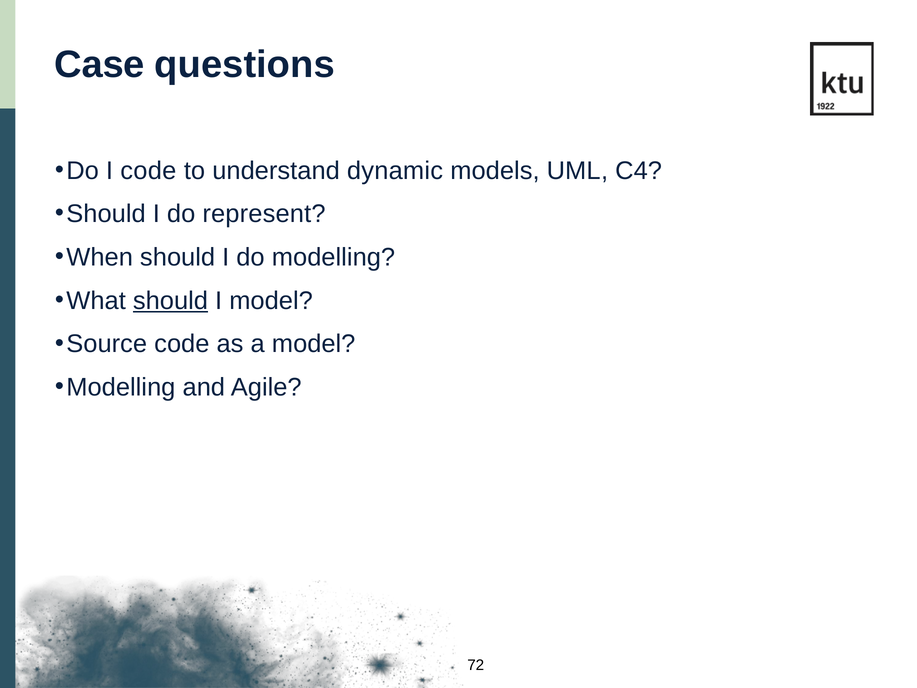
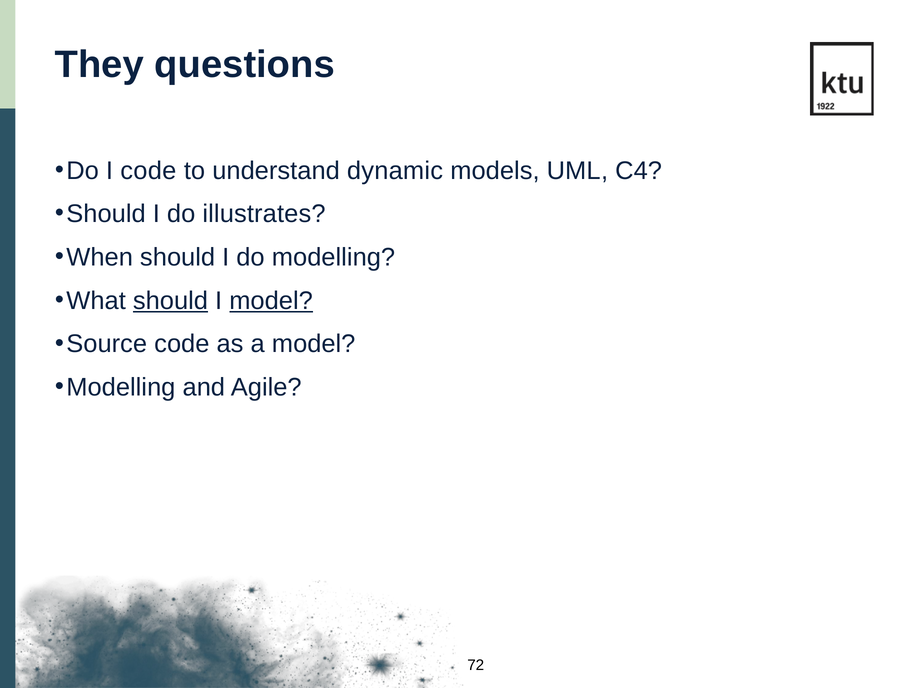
Case: Case -> They
represent: represent -> illustrates
model at (271, 301) underline: none -> present
